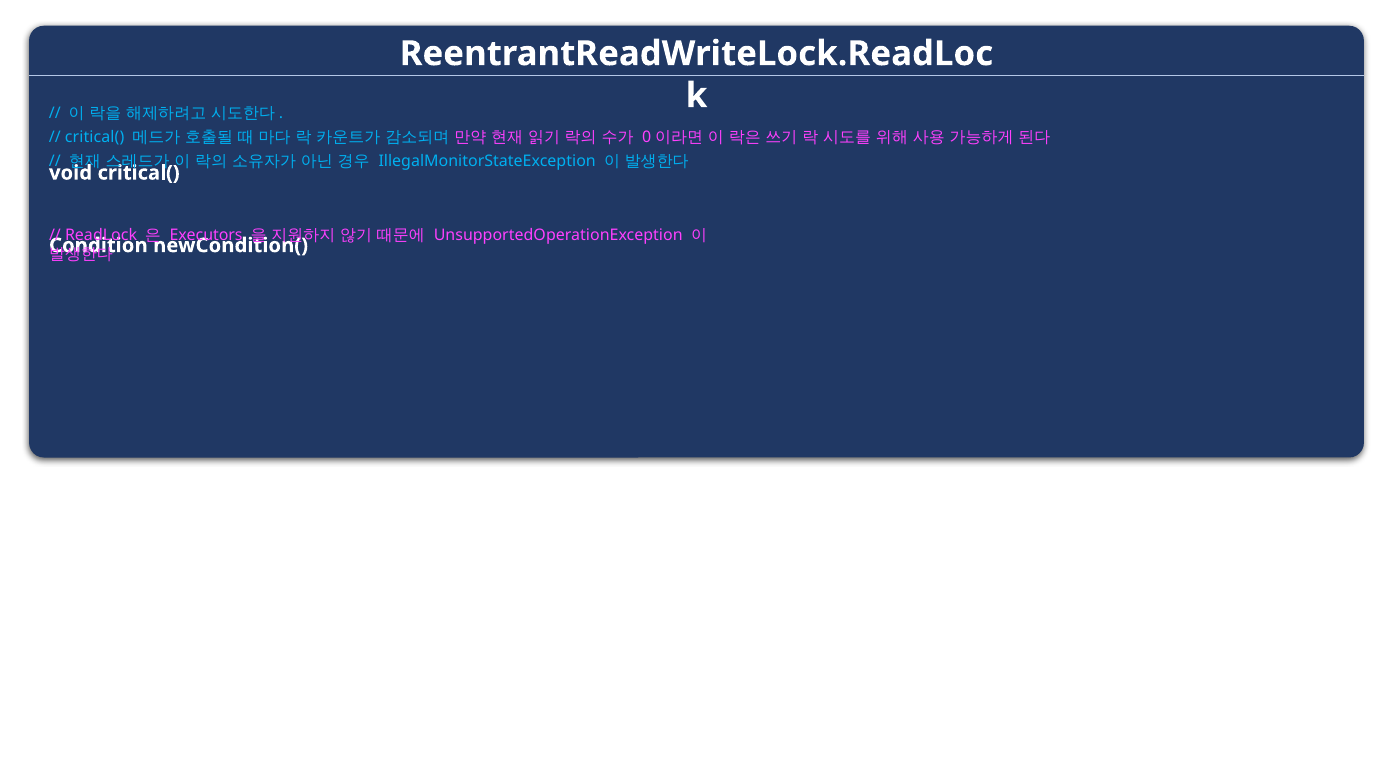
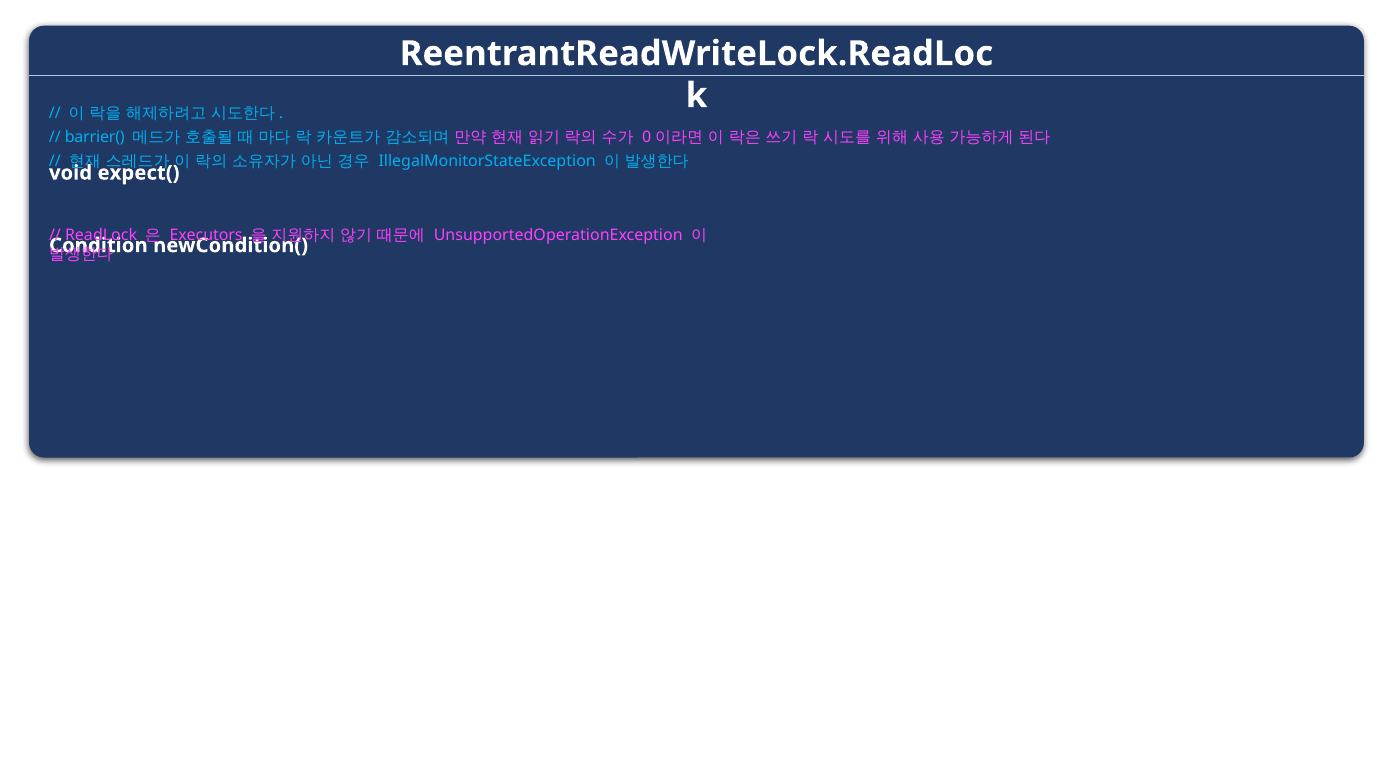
critical( at (95, 137): critical( -> barrier(
void critical(: critical( -> expect(
